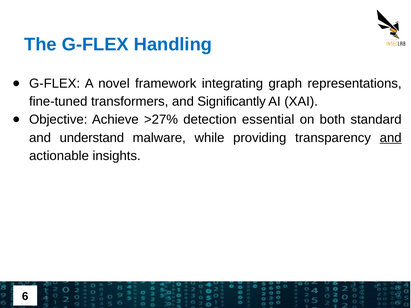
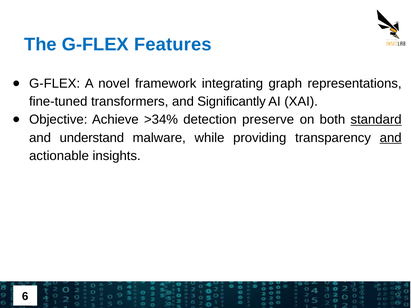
Handling: Handling -> Features
>27%: >27% -> >34%
essential: essential -> preserve
standard underline: none -> present
